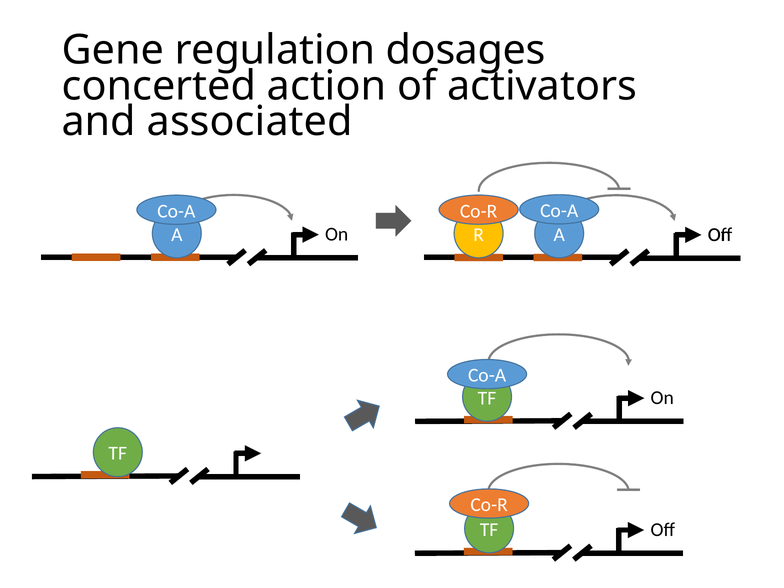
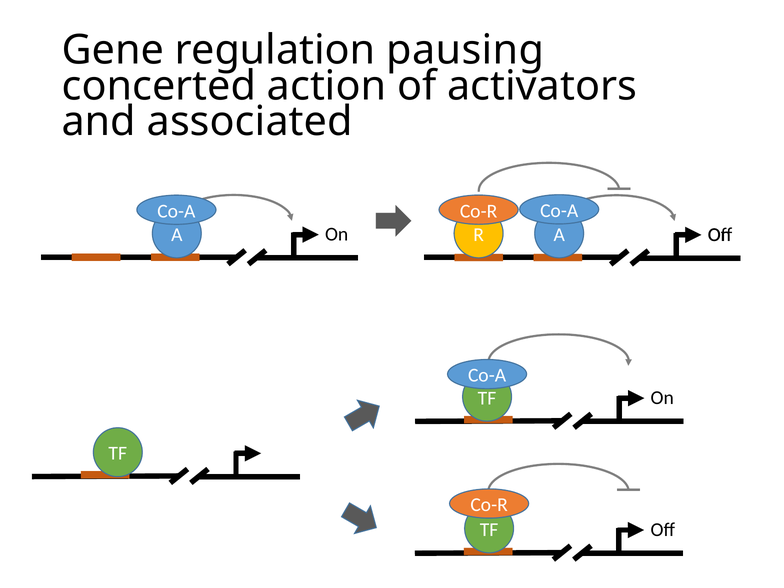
dosages: dosages -> pausing
